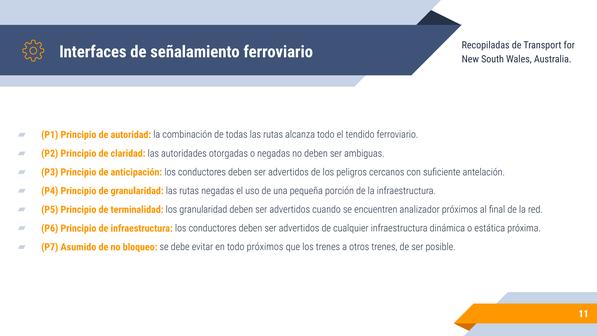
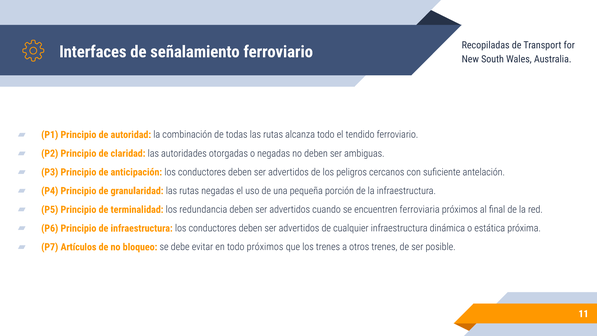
los granularidad: granularidad -> redundancia
analizador: analizador -> ferroviaria
Asumido: Asumido -> Artículos
